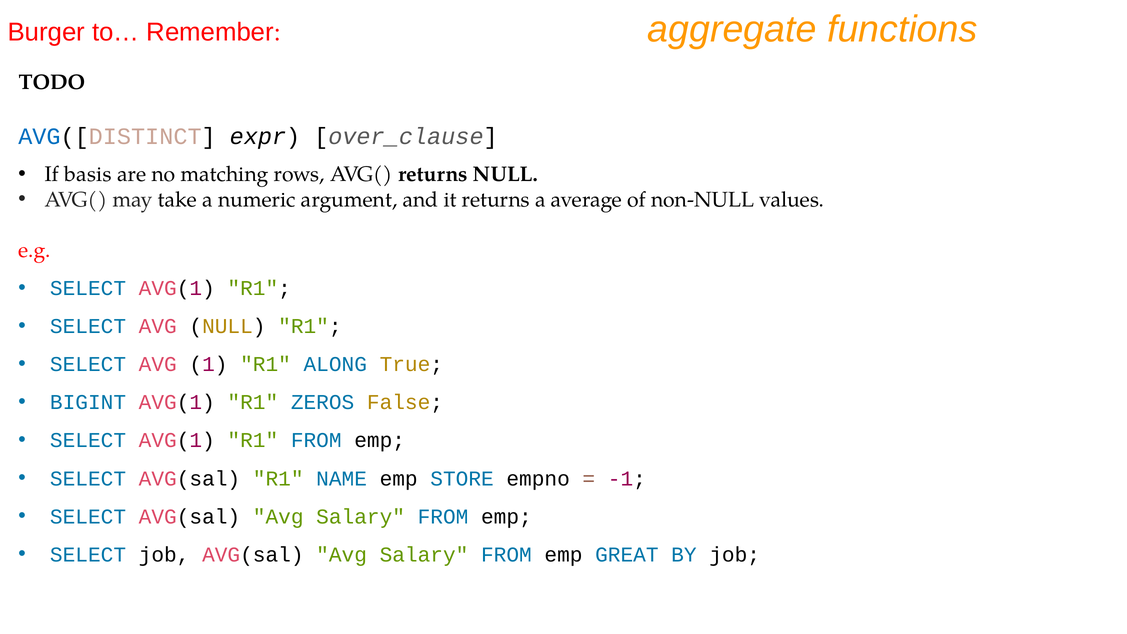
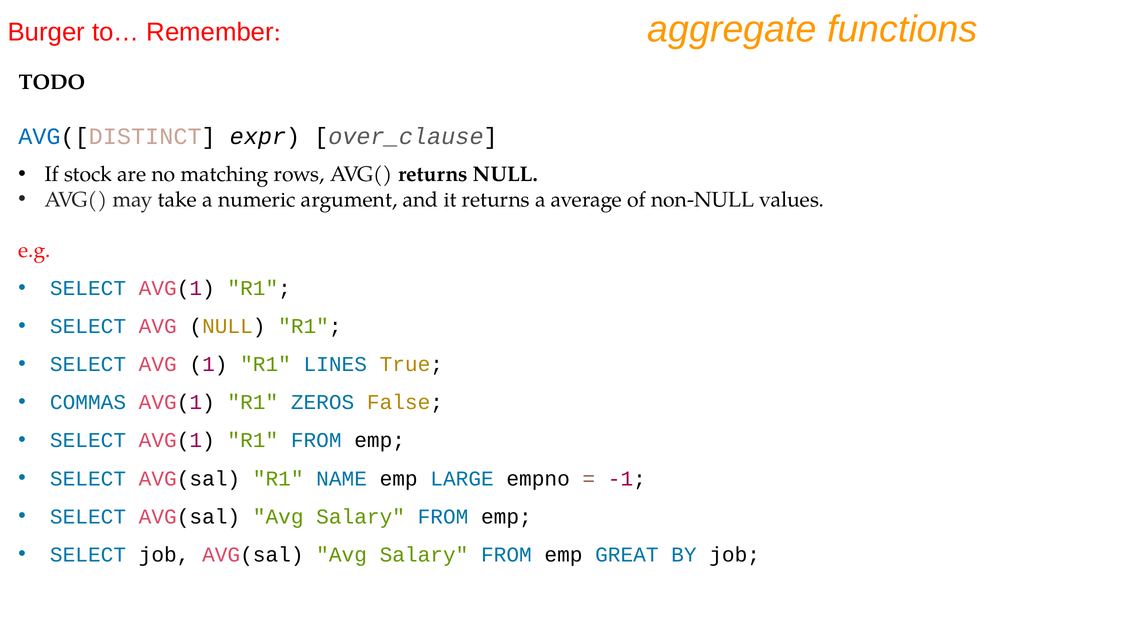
basis: basis -> stock
ALONG: ALONG -> LINES
BIGINT: BIGINT -> COMMAS
STORE: STORE -> LARGE
